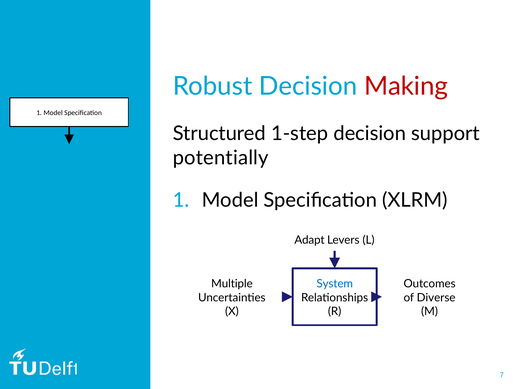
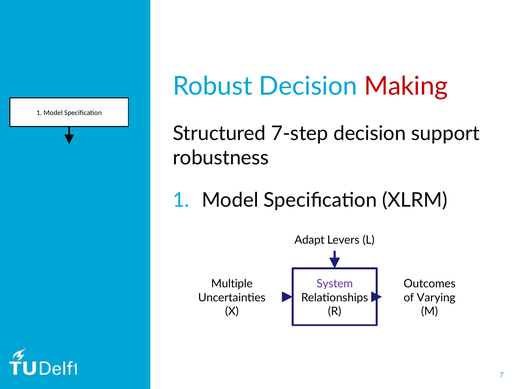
1-step: 1-step -> 7-step
potentially: potentially -> robustness
System colour: blue -> purple
Diverse: Diverse -> Varying
